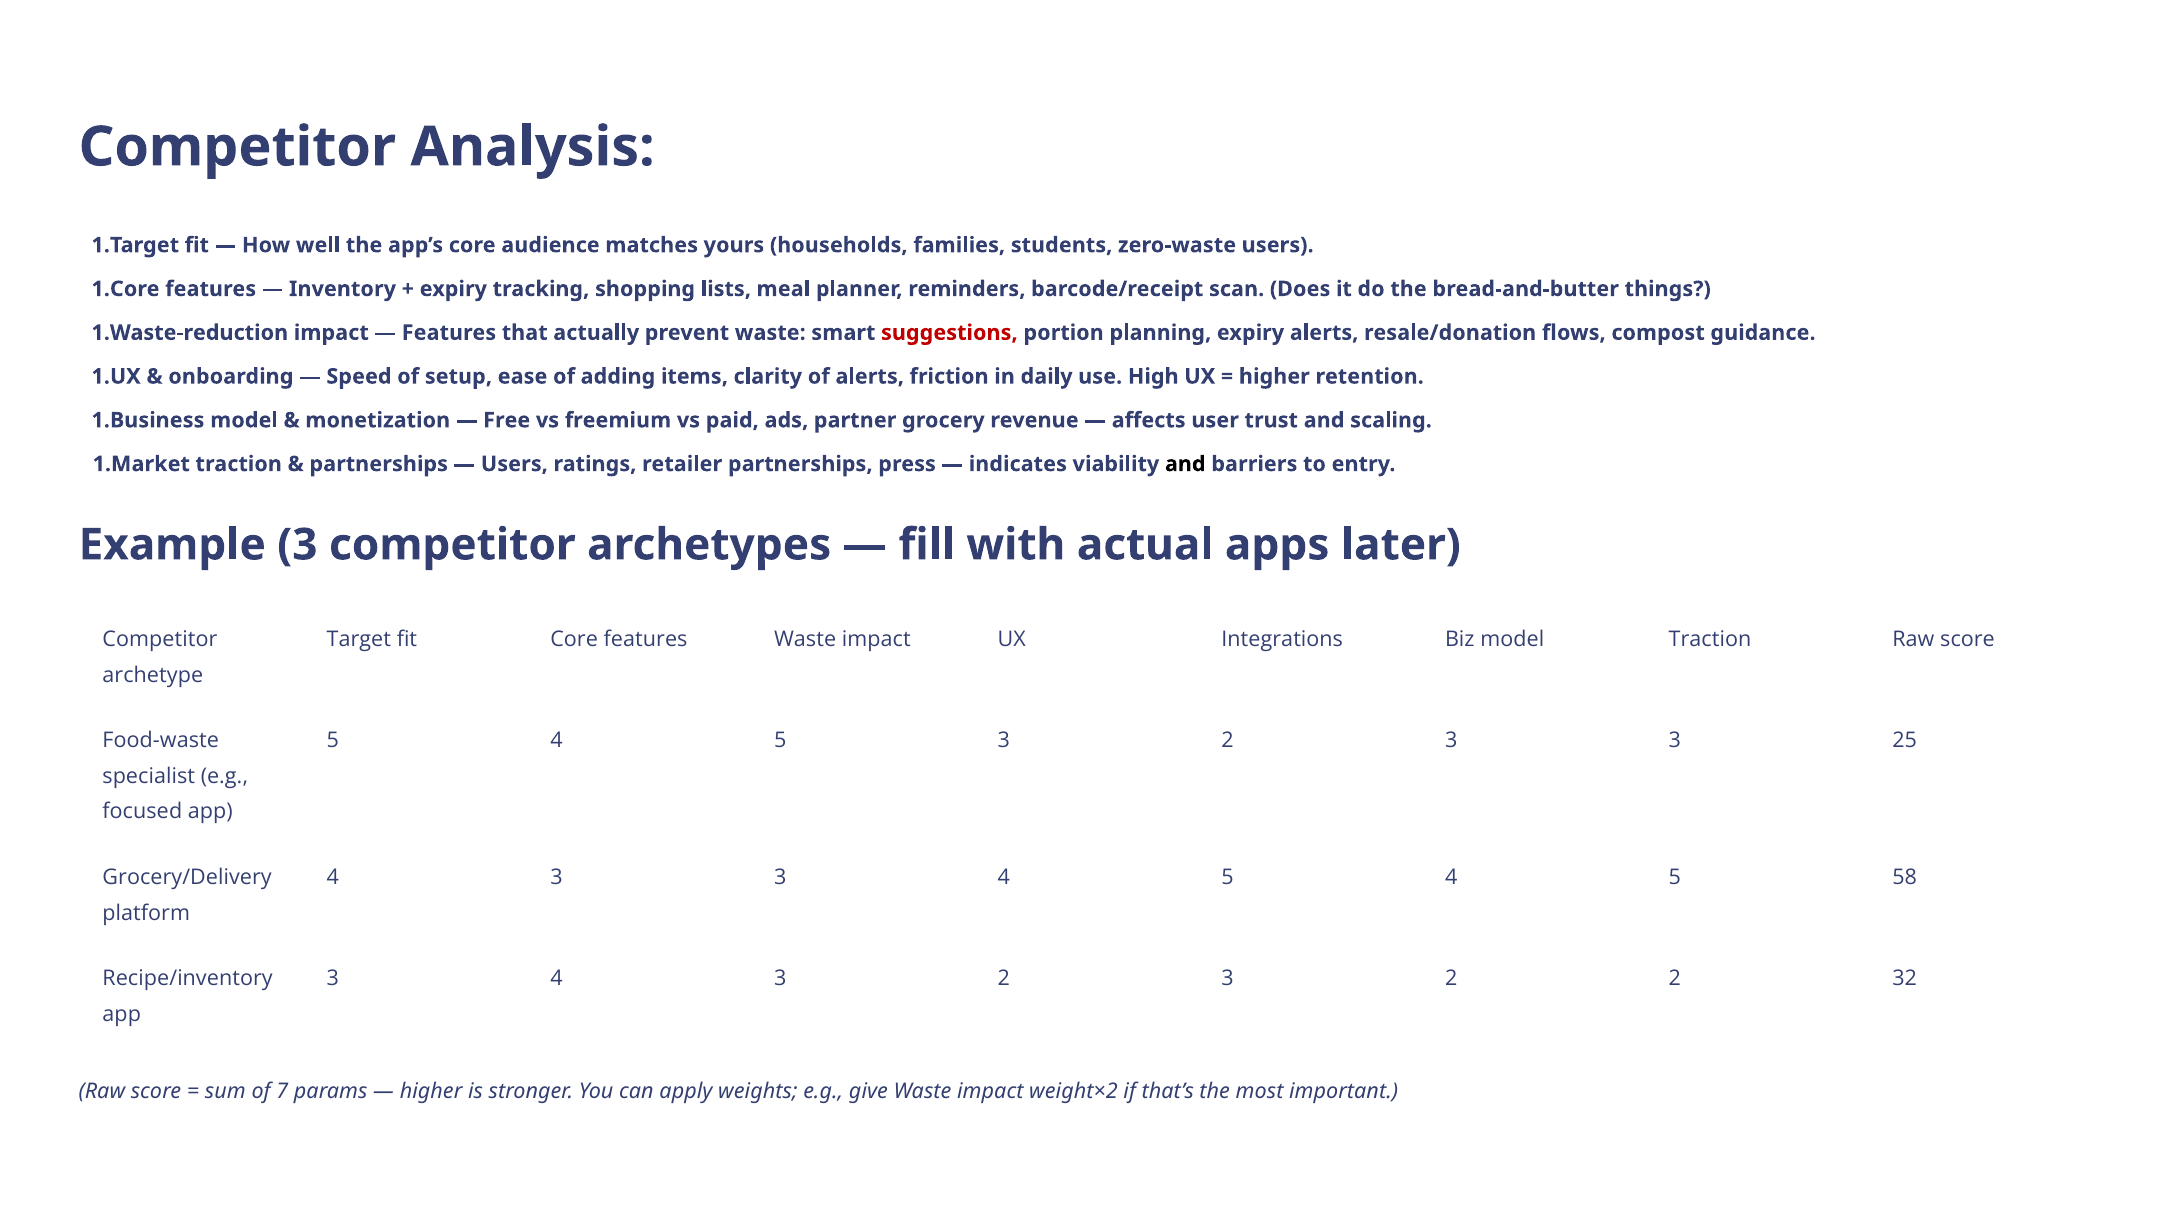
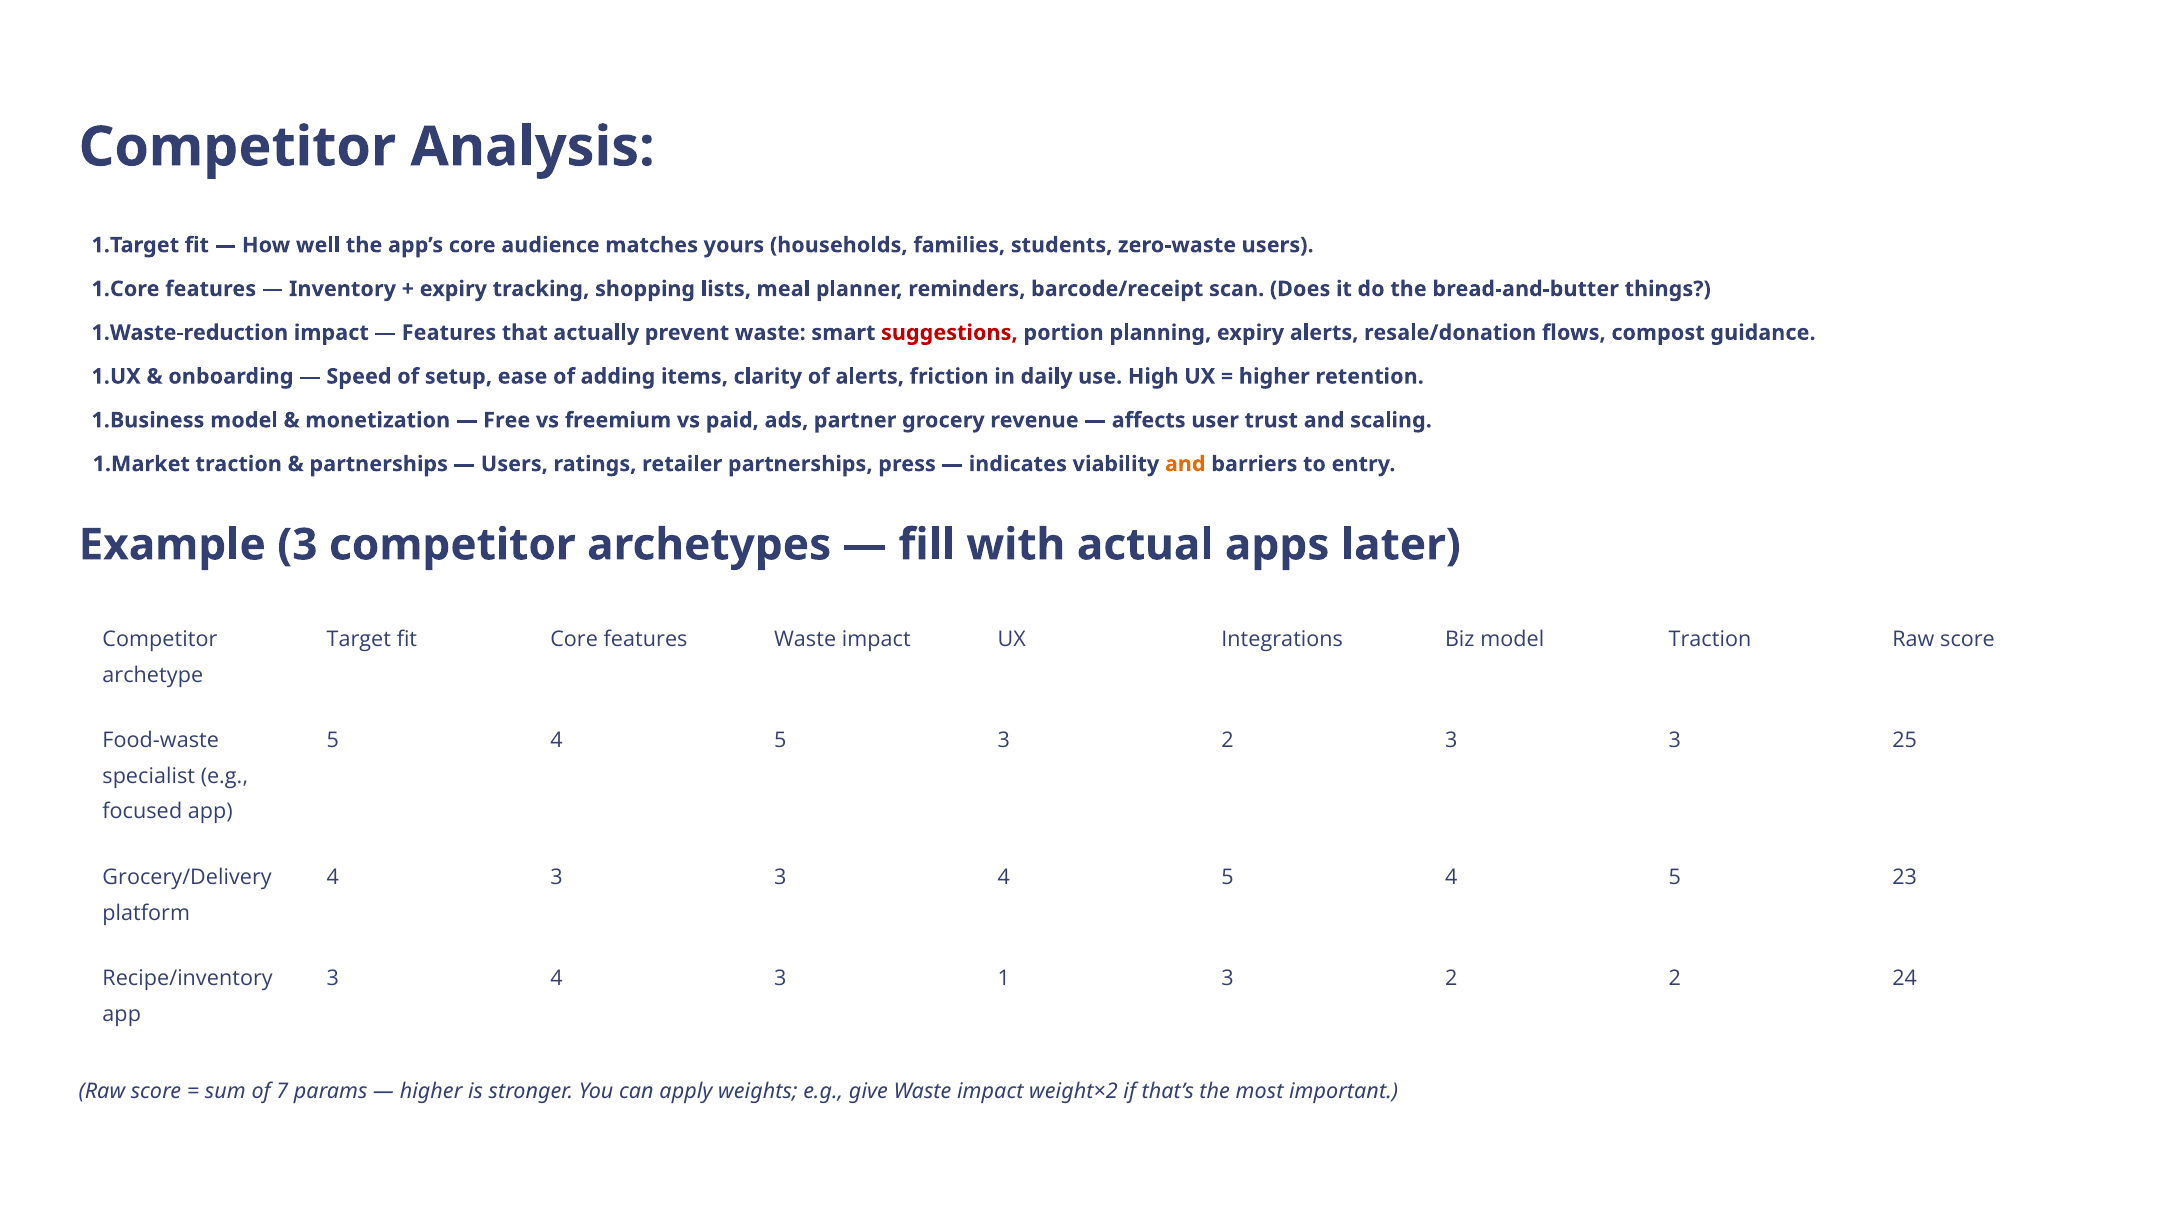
and at (1185, 464) colour: black -> orange
58: 58 -> 23
4 3 2: 2 -> 1
32: 32 -> 24
